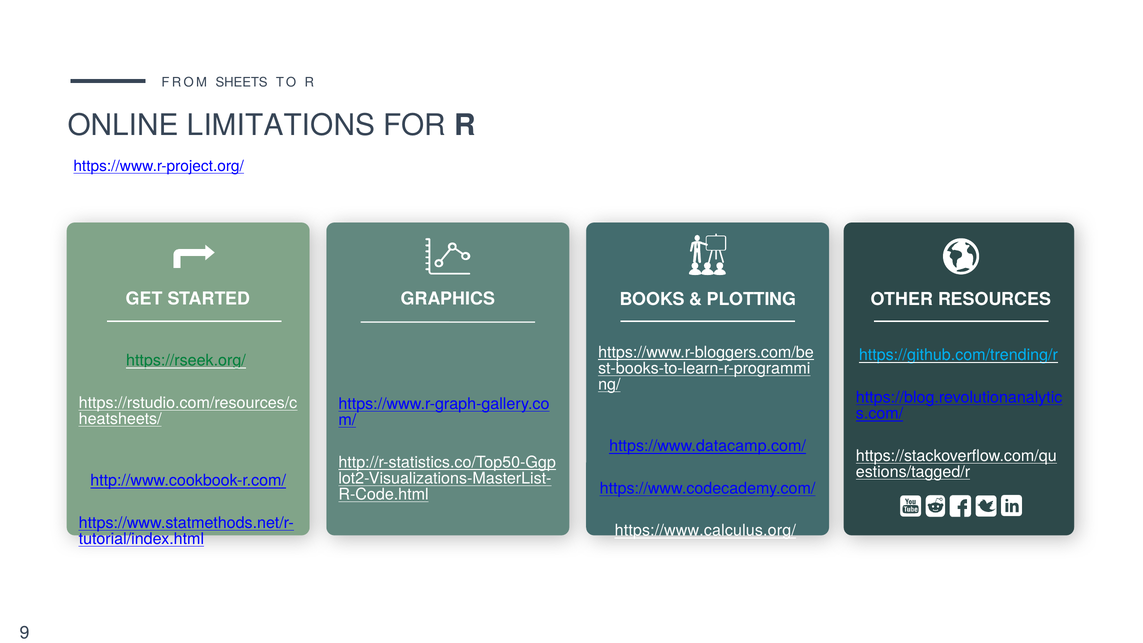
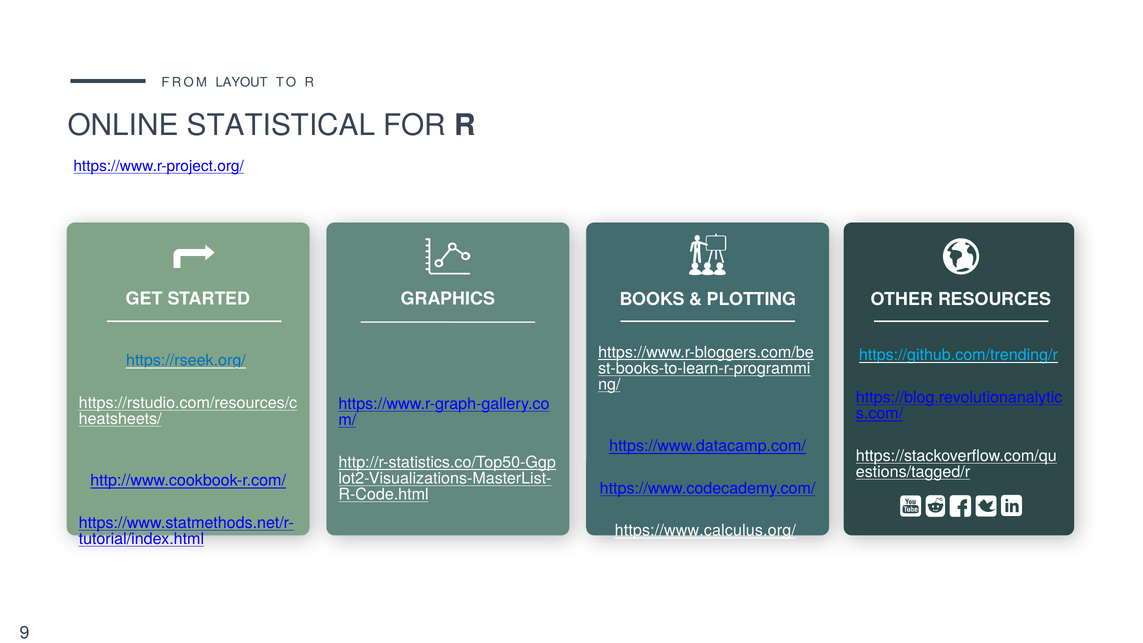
SHEETS: SHEETS -> LAYOUT
LIMITATIONS: LIMITATIONS -> STATISTICAL
https://rseek.org/ colour: green -> blue
